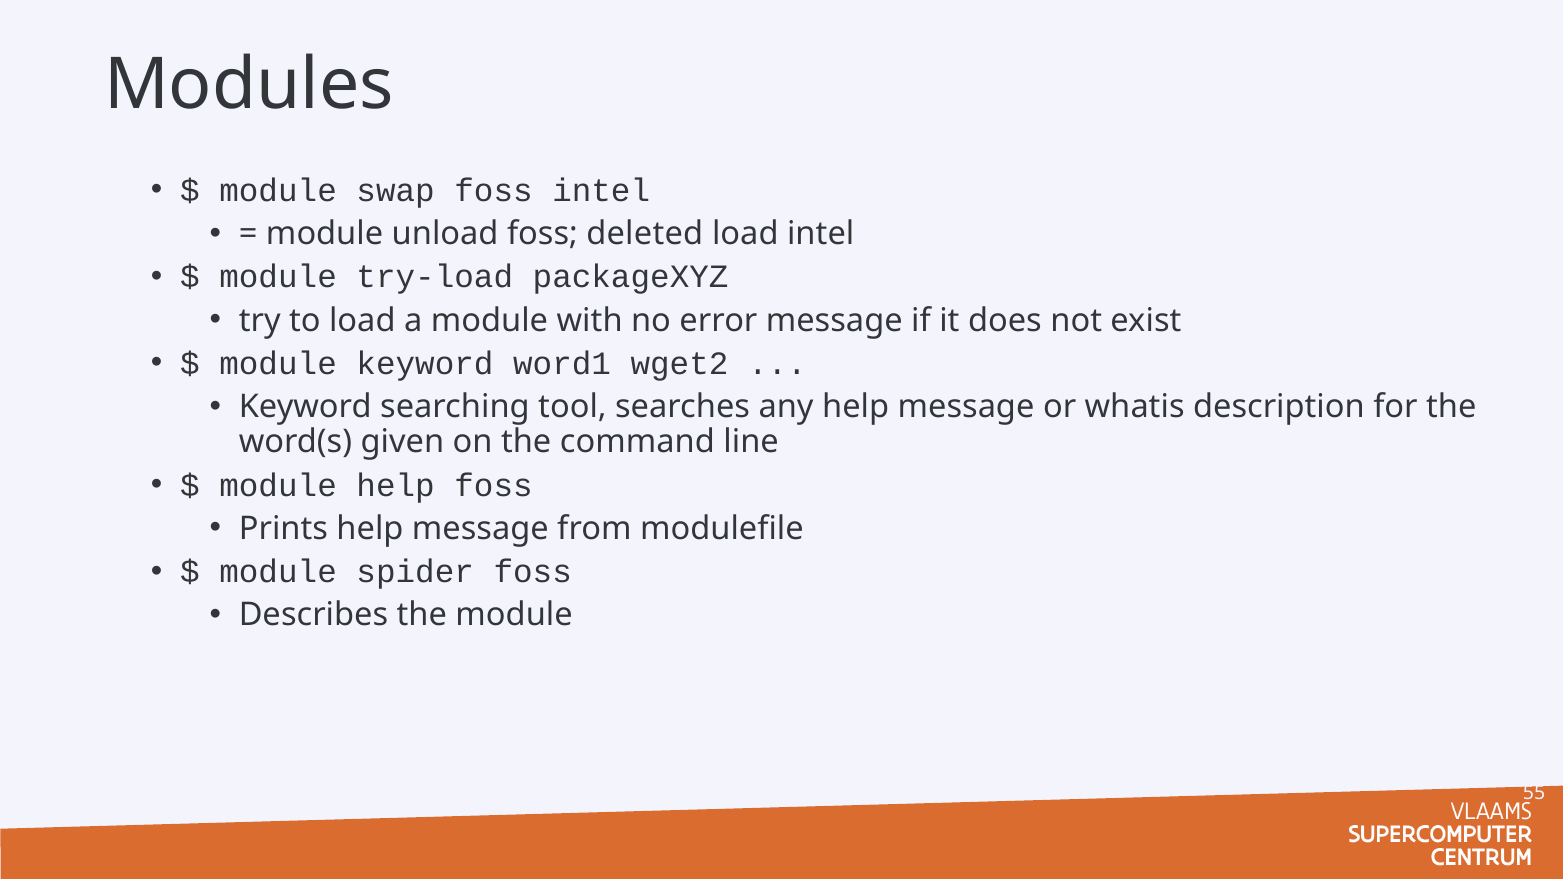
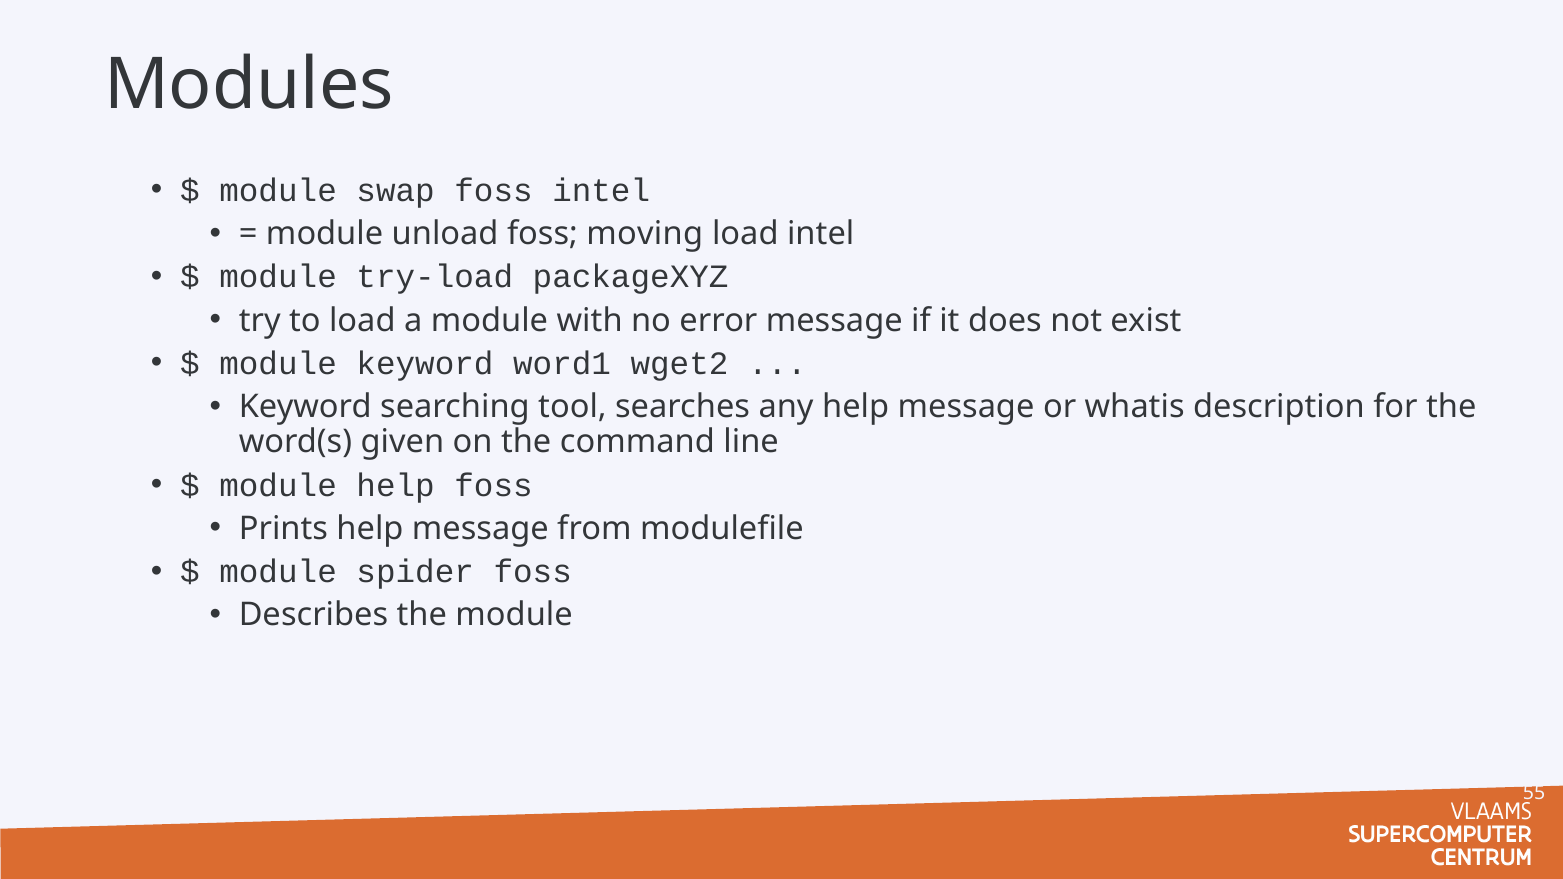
deleted: deleted -> moving
